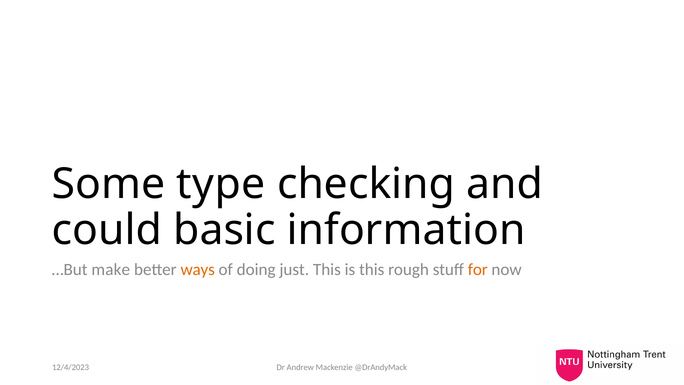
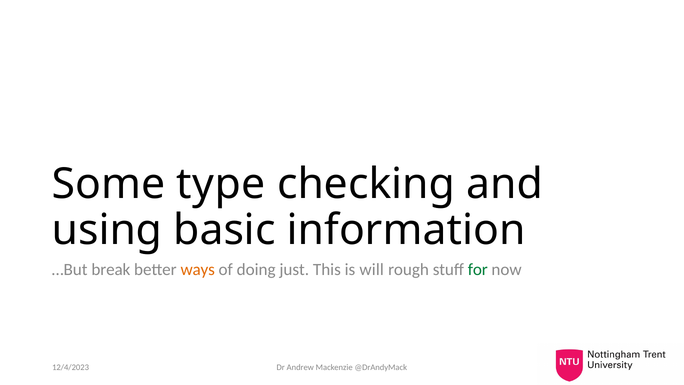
could: could -> using
make: make -> break
is this: this -> will
for colour: orange -> green
